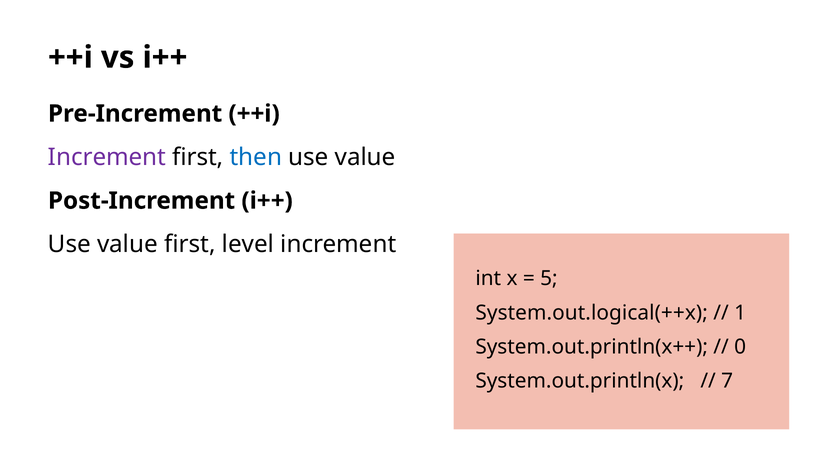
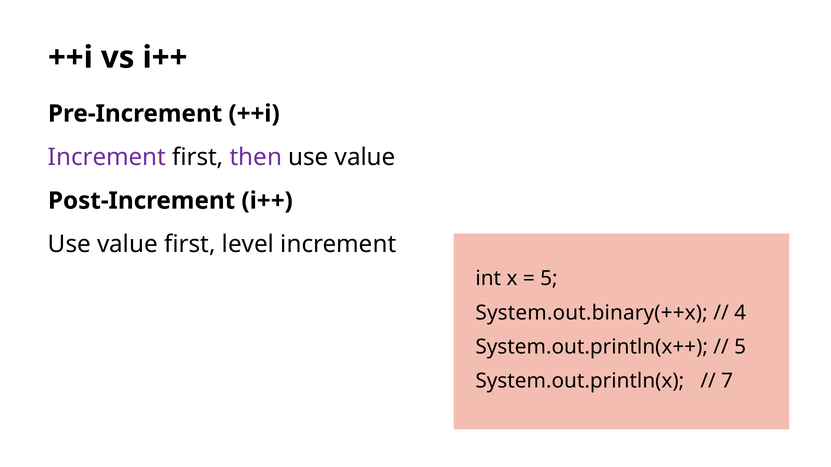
then colour: blue -> purple
System.out.logical(++x: System.out.logical(++x -> System.out.binary(++x
1: 1 -> 4
0 at (740, 347): 0 -> 5
